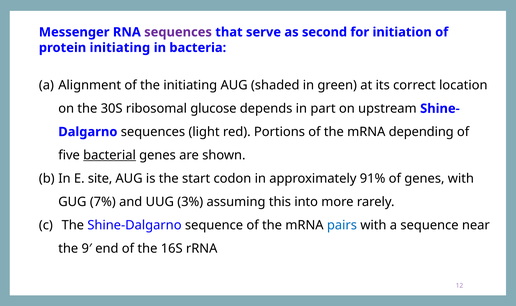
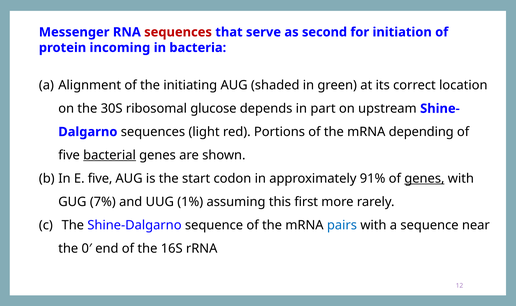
sequences at (178, 32) colour: purple -> red
protein initiating: initiating -> incoming
E site: site -> five
genes at (424, 178) underline: none -> present
3%: 3% -> 1%
into: into -> first
9′: 9′ -> 0′
